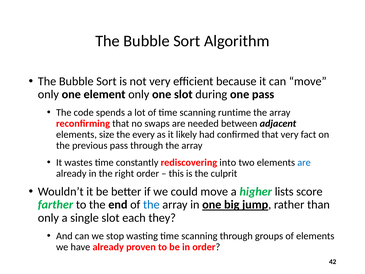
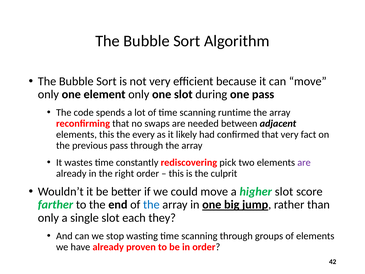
elements size: size -> this
into: into -> pick
are at (304, 162) colour: blue -> purple
higher lists: lists -> slot
